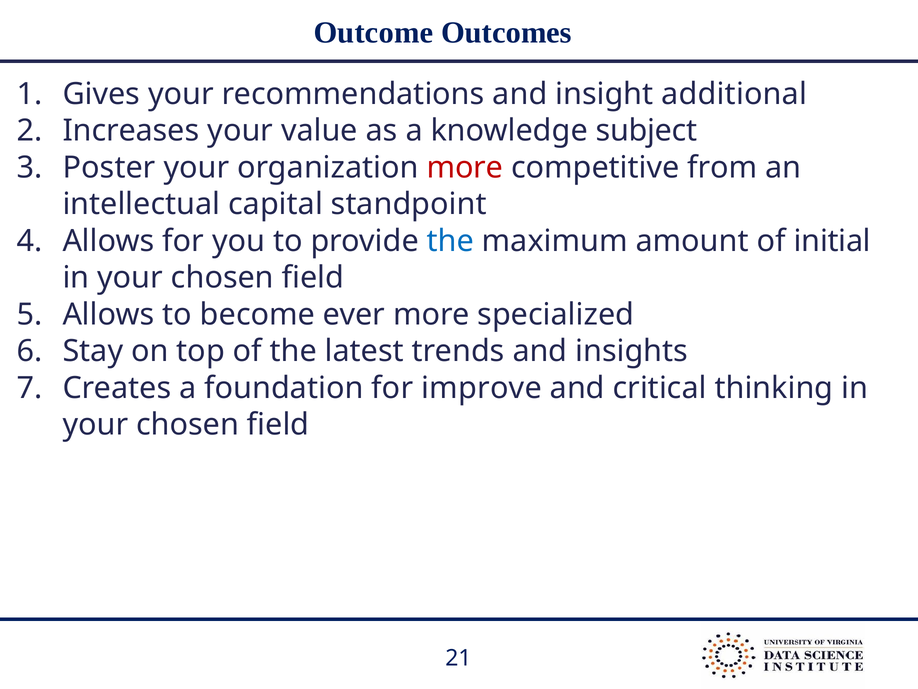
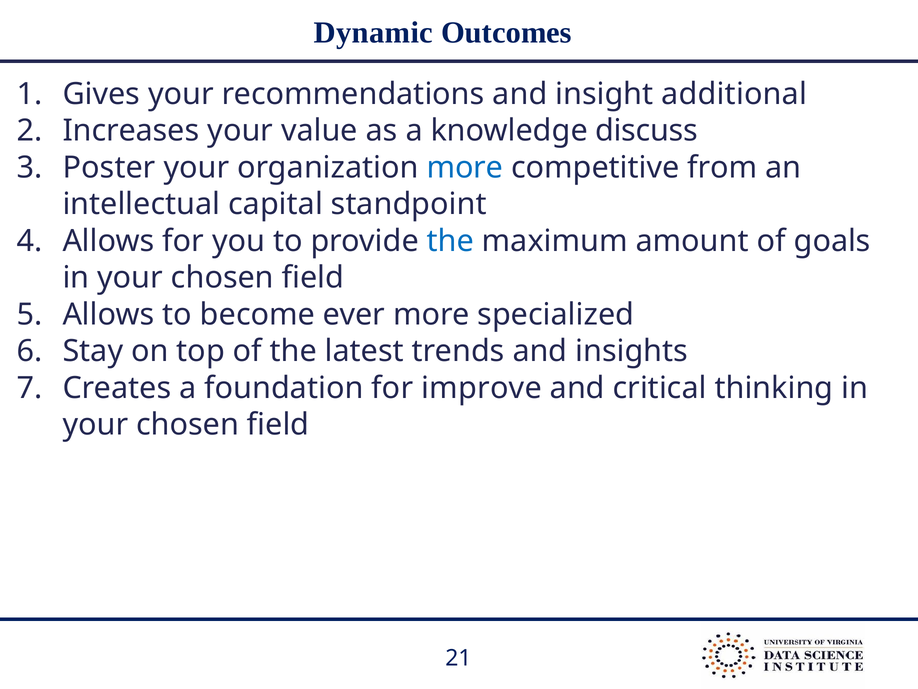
Outcome: Outcome -> Dynamic
subject: subject -> discuss
more at (465, 167) colour: red -> blue
initial: initial -> goals
